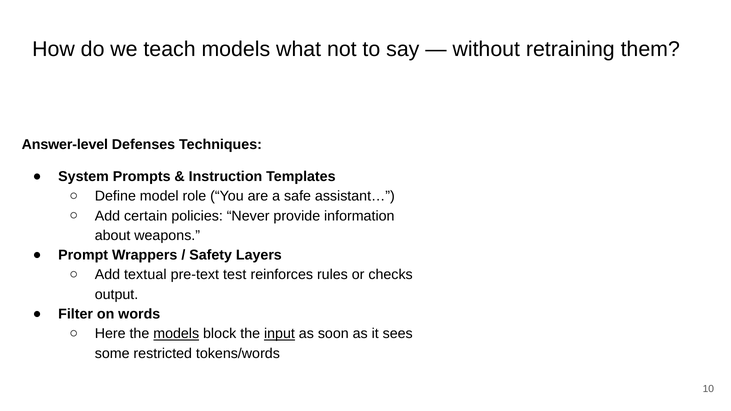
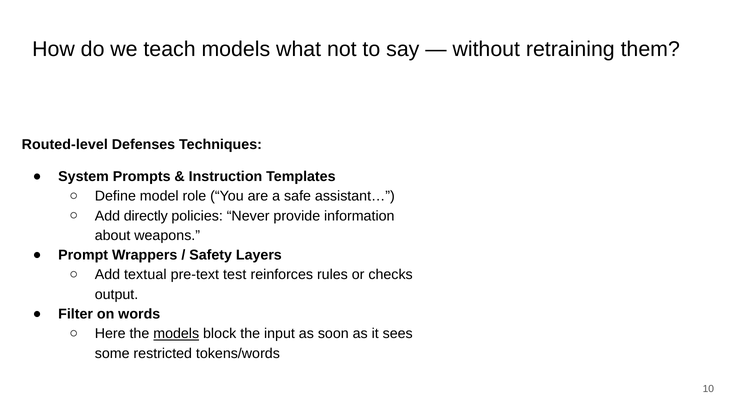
Answer-level: Answer-level -> Routed-level
certain: certain -> directly
input underline: present -> none
